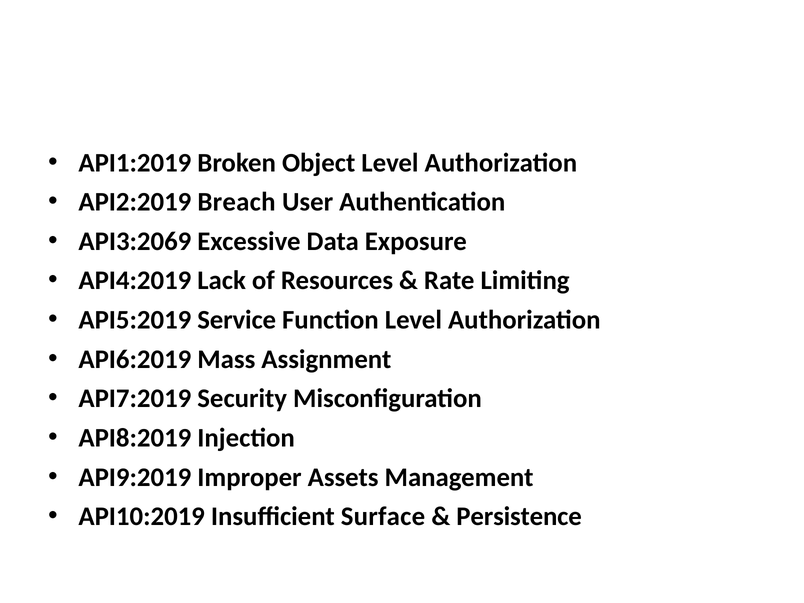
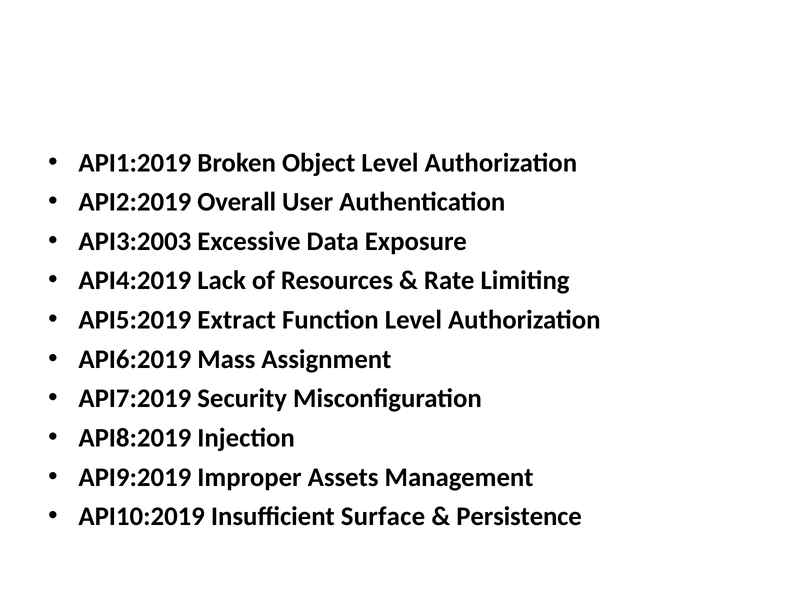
Breach: Breach -> Overall
API3:2069: API3:2069 -> API3:2003
Service: Service -> Extract
